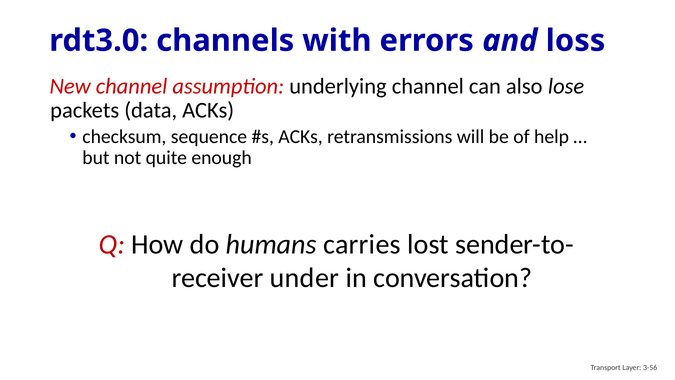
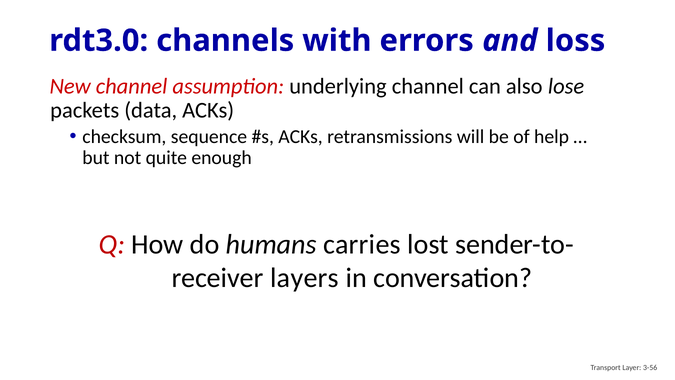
under: under -> layers
